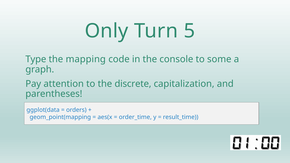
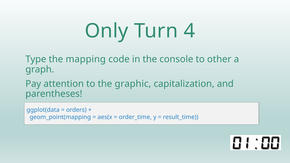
5: 5 -> 4
some: some -> other
discrete: discrete -> graphic
